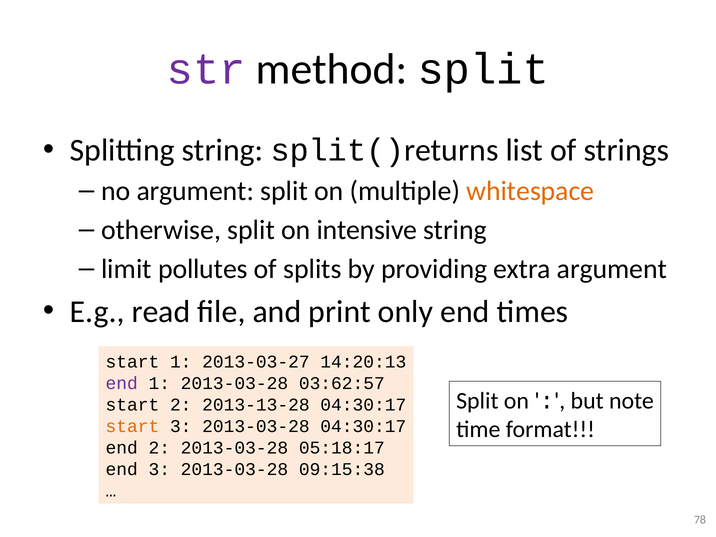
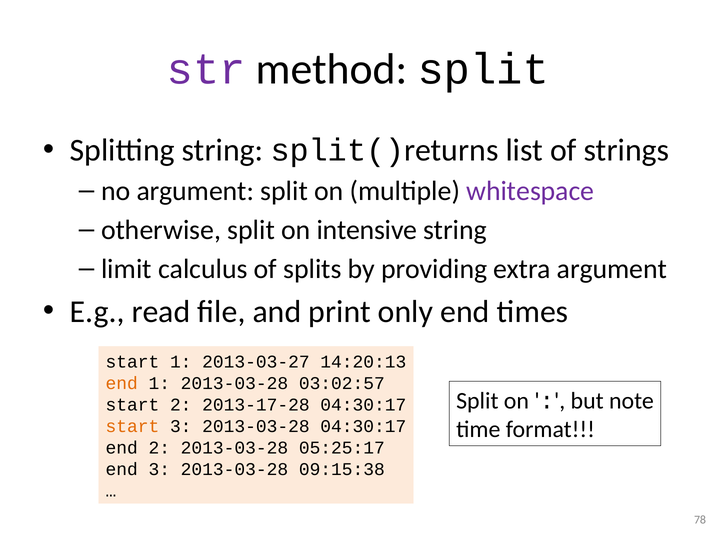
whitespace colour: orange -> purple
pollutes: pollutes -> calculus
end at (122, 383) colour: purple -> orange
03:62:57: 03:62:57 -> 03:02:57
2013-13-28: 2013-13-28 -> 2013-17-28
05:18:17: 05:18:17 -> 05:25:17
